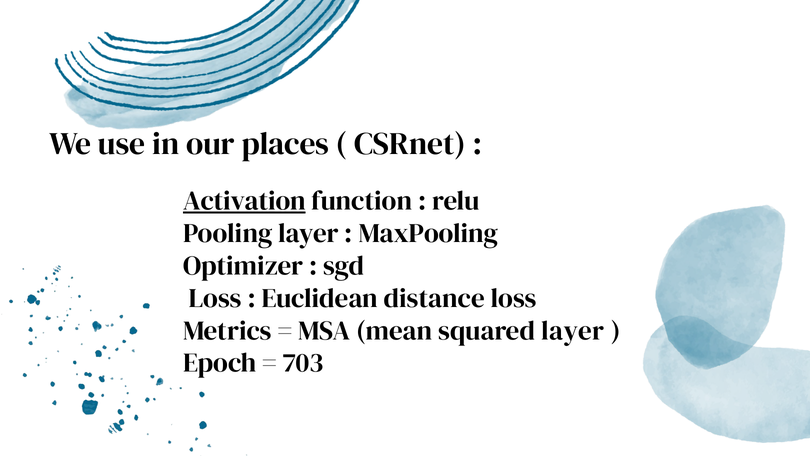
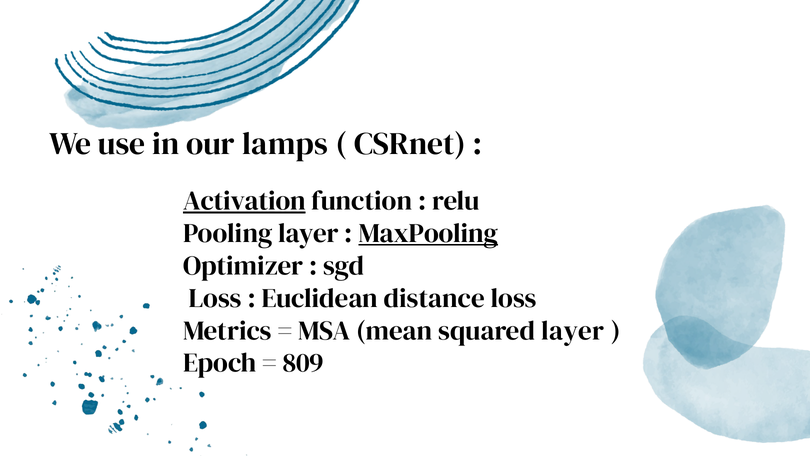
places: places -> lamps
MaxPooling underline: none -> present
703: 703 -> 809
